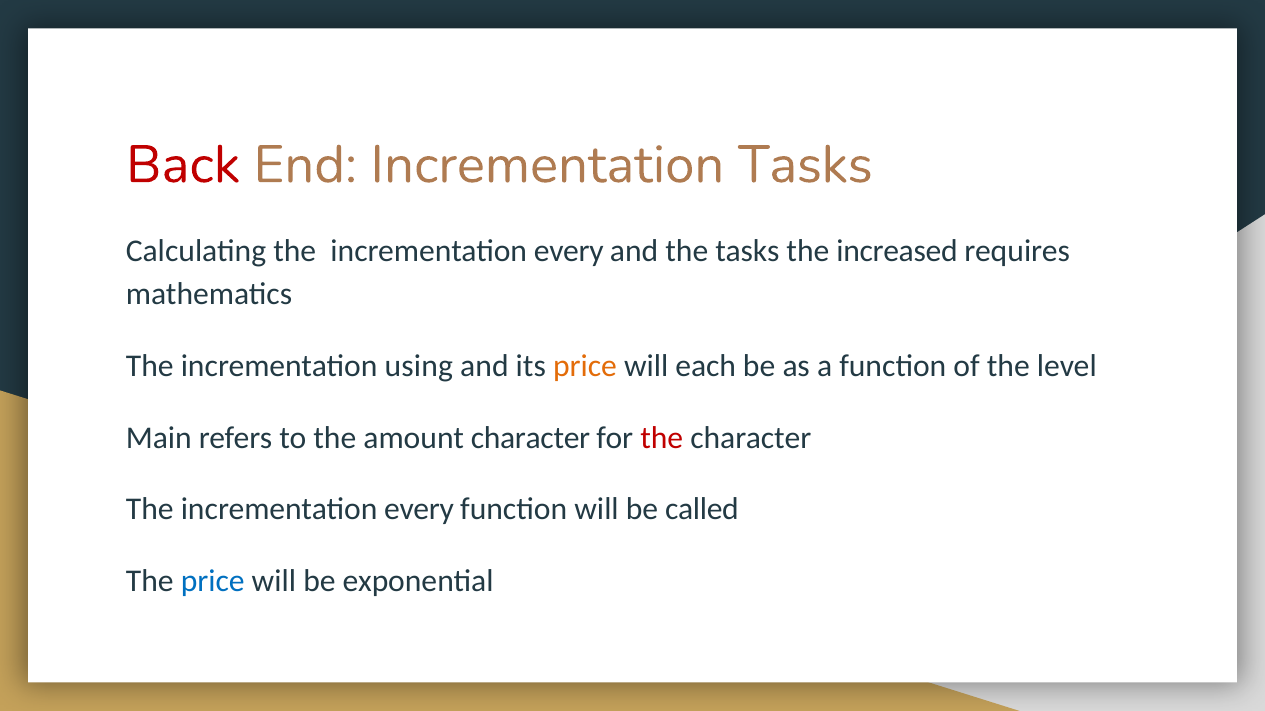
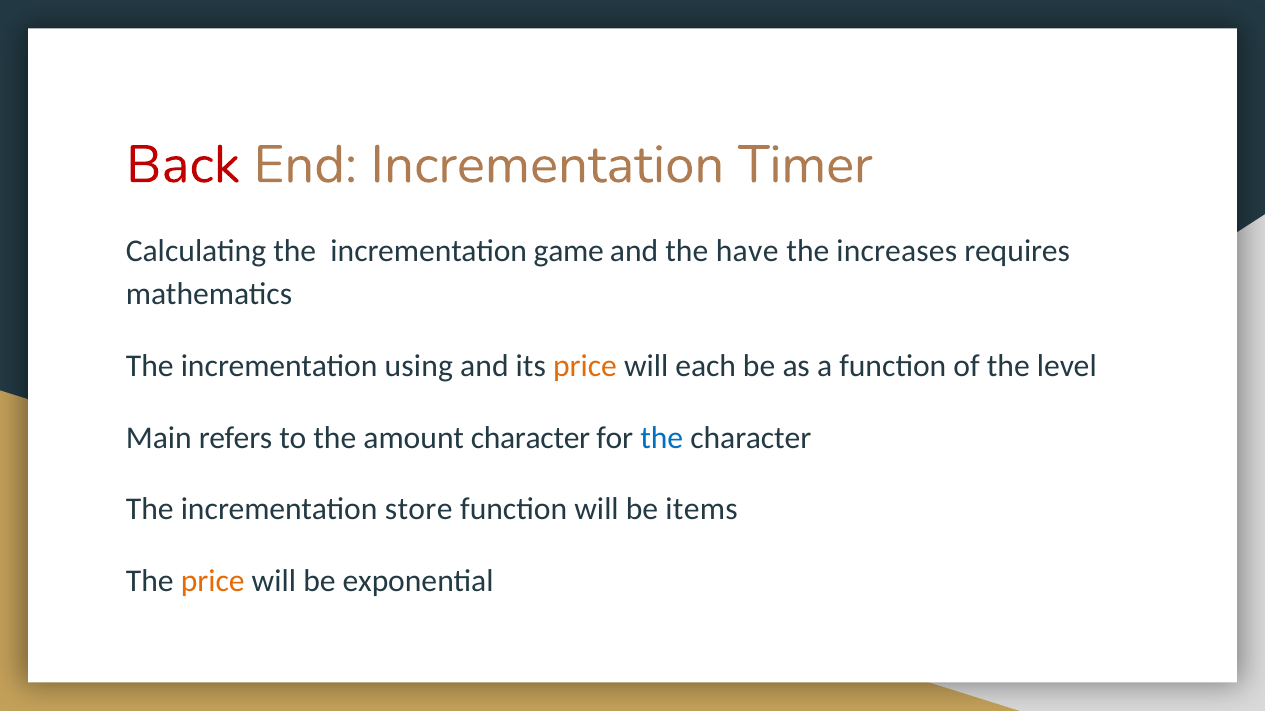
Incrementation Tasks: Tasks -> Timer
Calculating the incrementation every: every -> game
the tasks: tasks -> have
increased: increased -> increases
the at (662, 438) colour: red -> blue
every at (419, 510): every -> store
called: called -> items
price at (213, 582) colour: blue -> orange
